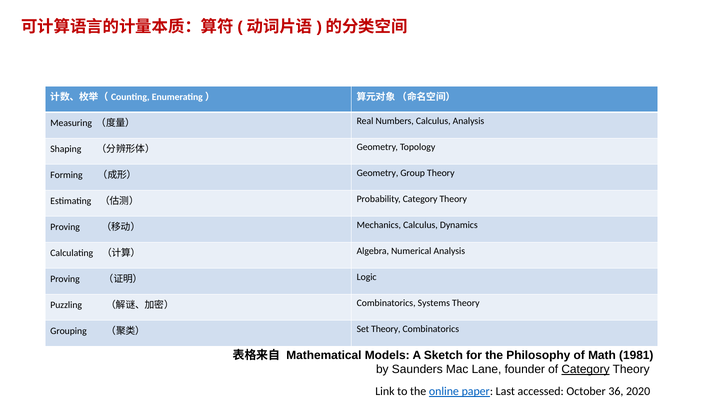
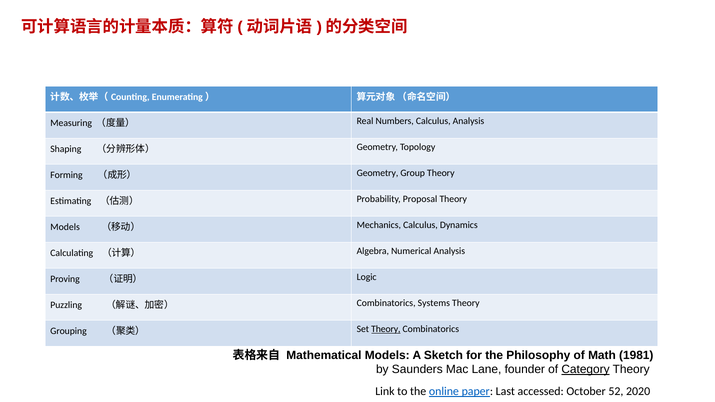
Probability Category: Category -> Proposal
Proving at (65, 227): Proving -> Models
Theory at (386, 329) underline: none -> present
36: 36 -> 52
